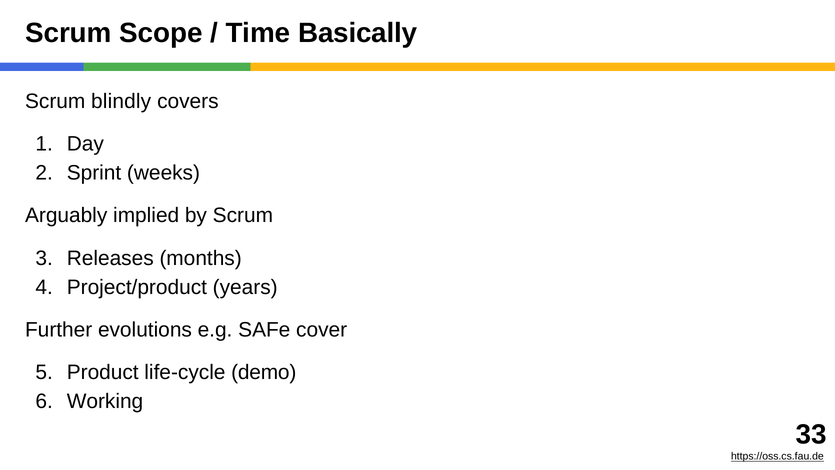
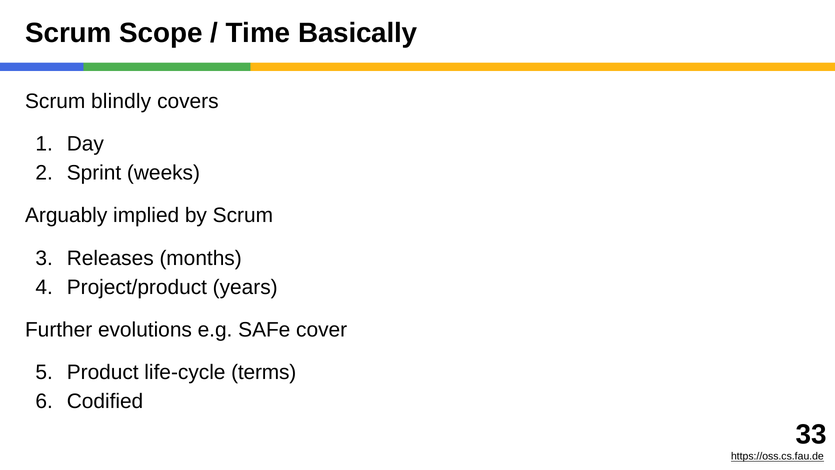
demo: demo -> terms
Working: Working -> Codified
